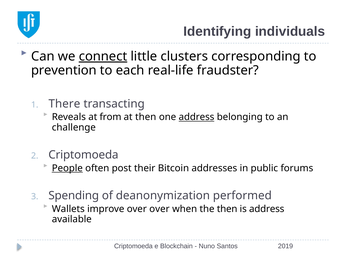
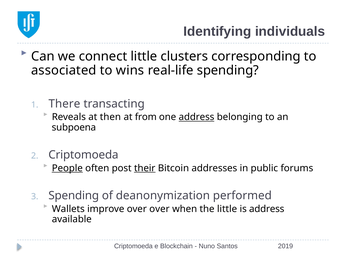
connect underline: present -> none
prevention: prevention -> associated
each: each -> wins
real-life fraudster: fraudster -> spending
from: from -> then
at then: then -> from
challenge: challenge -> subpoena
their underline: none -> present
the then: then -> little
